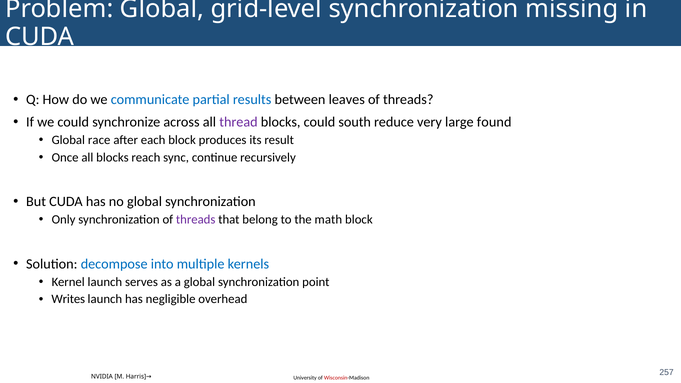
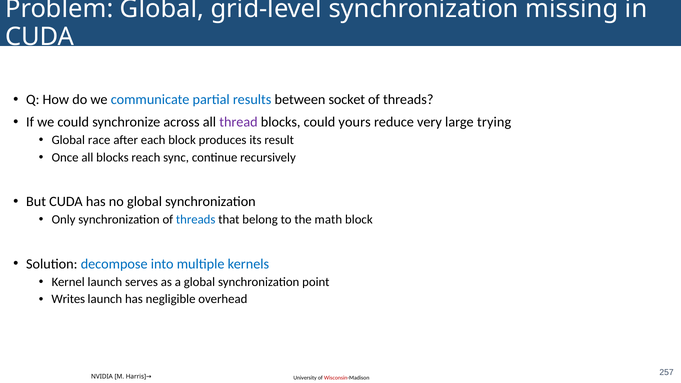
leaves: leaves -> socket
south: south -> yours
found: found -> trying
threads at (196, 220) colour: purple -> blue
